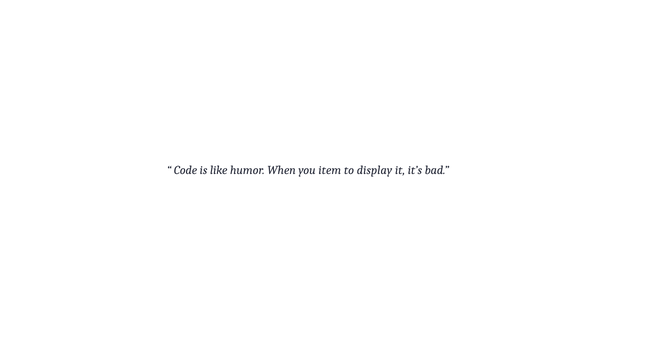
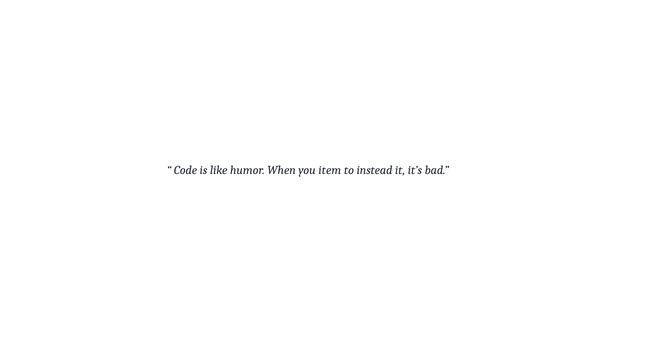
display: display -> instead
